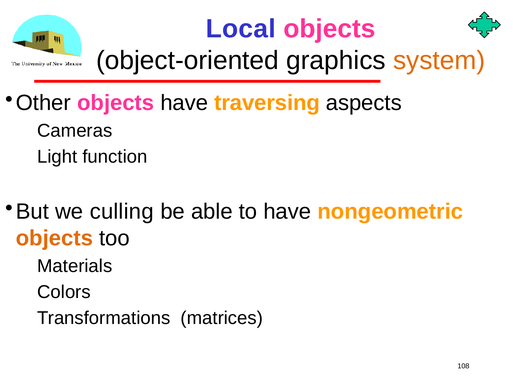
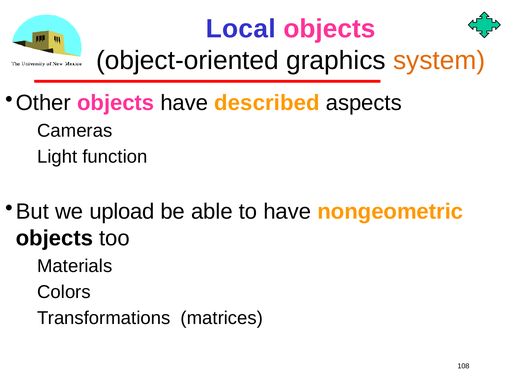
traversing: traversing -> described
culling: culling -> upload
objects at (54, 238) colour: orange -> black
